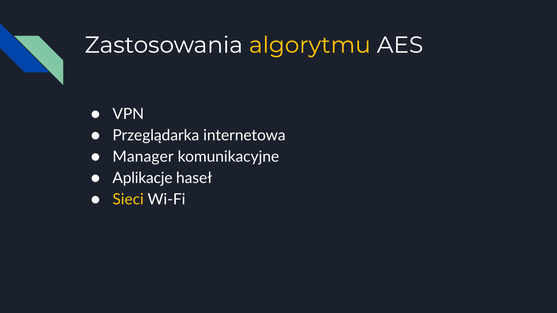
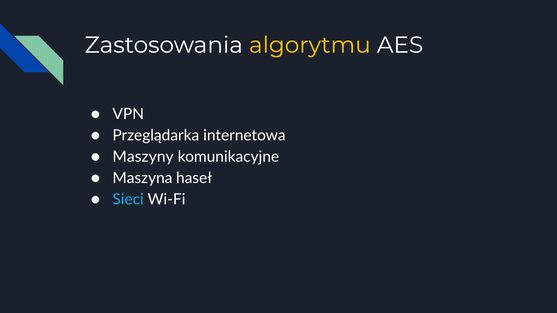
Manager: Manager -> Maszyny
Aplikacje: Aplikacje -> Maszyna
Sieci colour: yellow -> light blue
